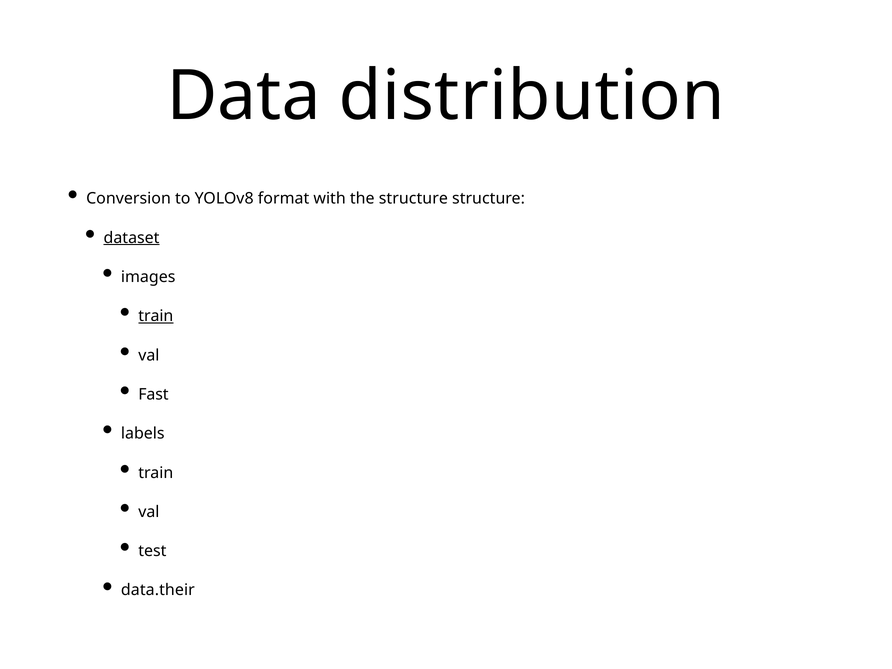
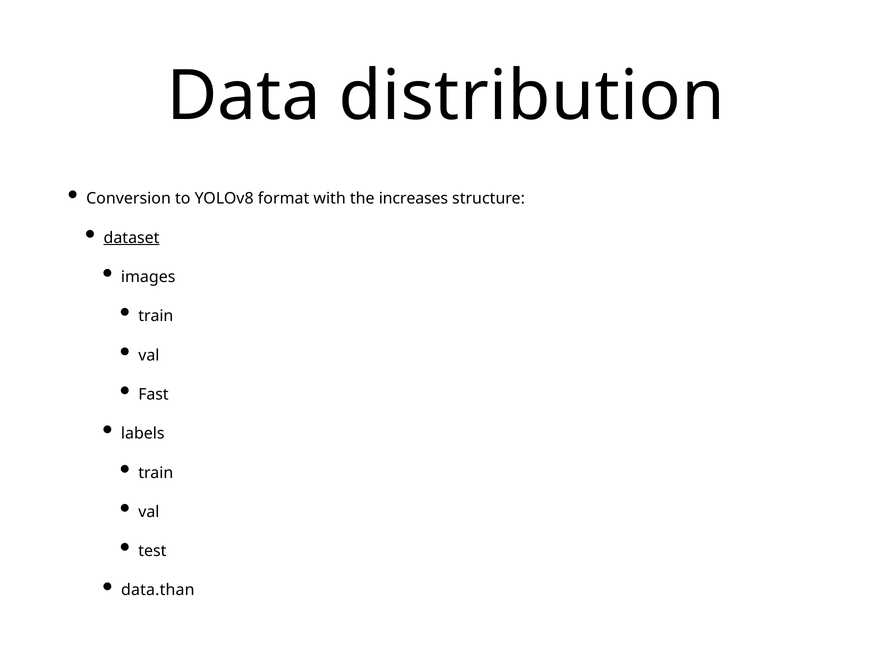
the structure: structure -> increases
train at (156, 316) underline: present -> none
data.their: data.their -> data.than
